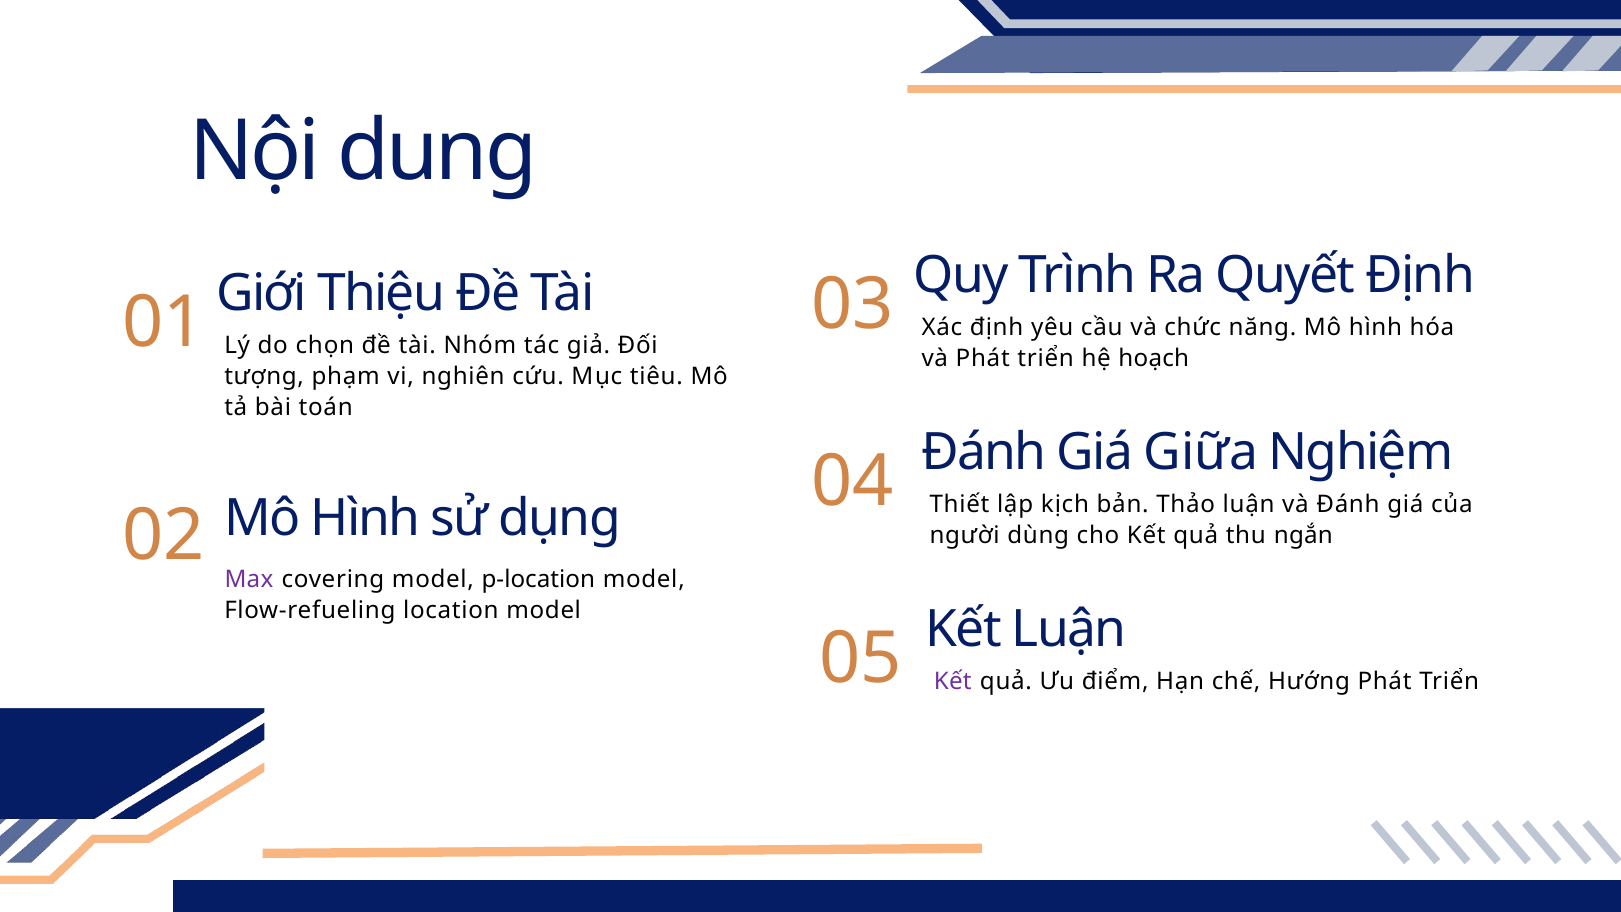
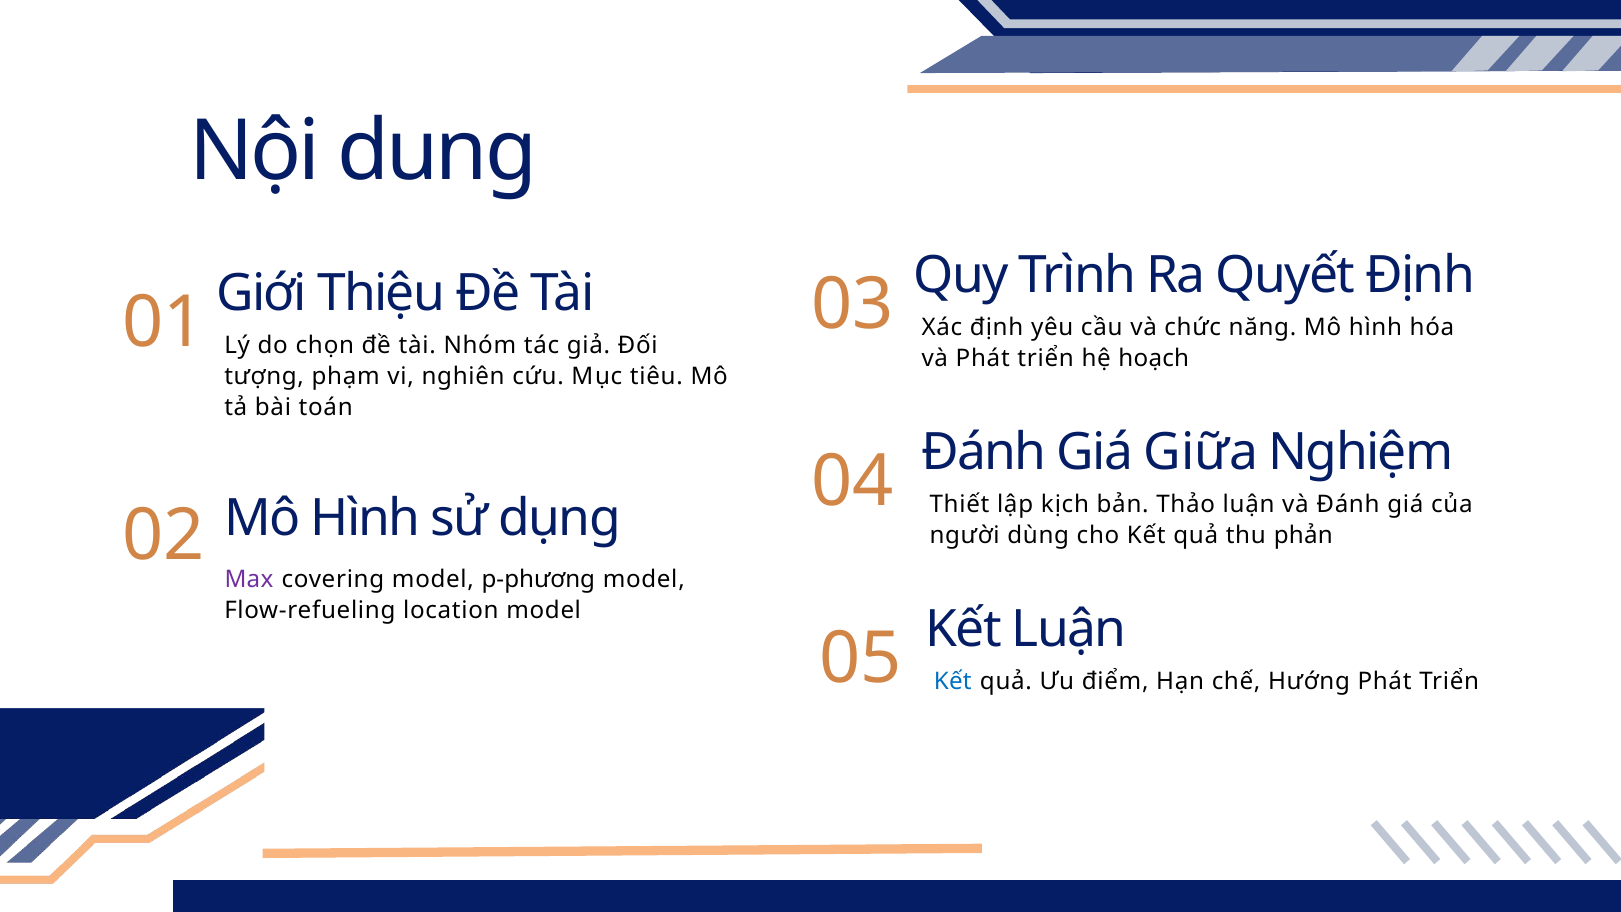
ngắn: ngắn -> phản
p-location: p-location -> p-phương
Kết at (953, 681) colour: purple -> blue
